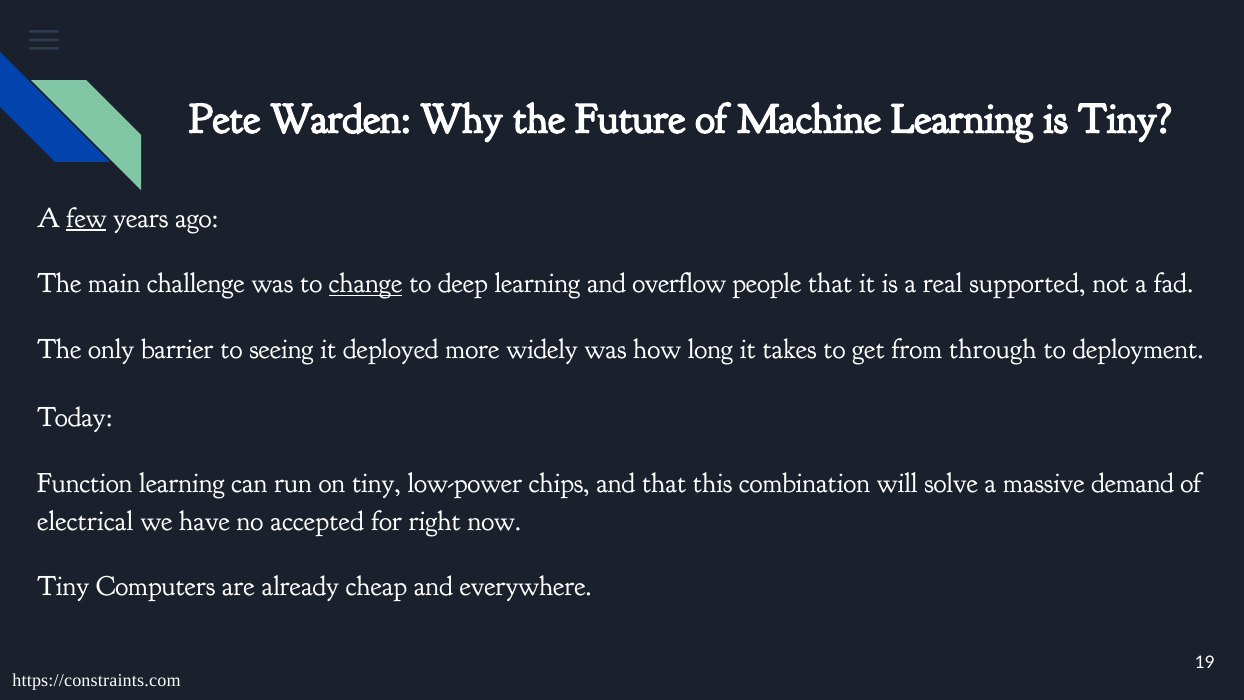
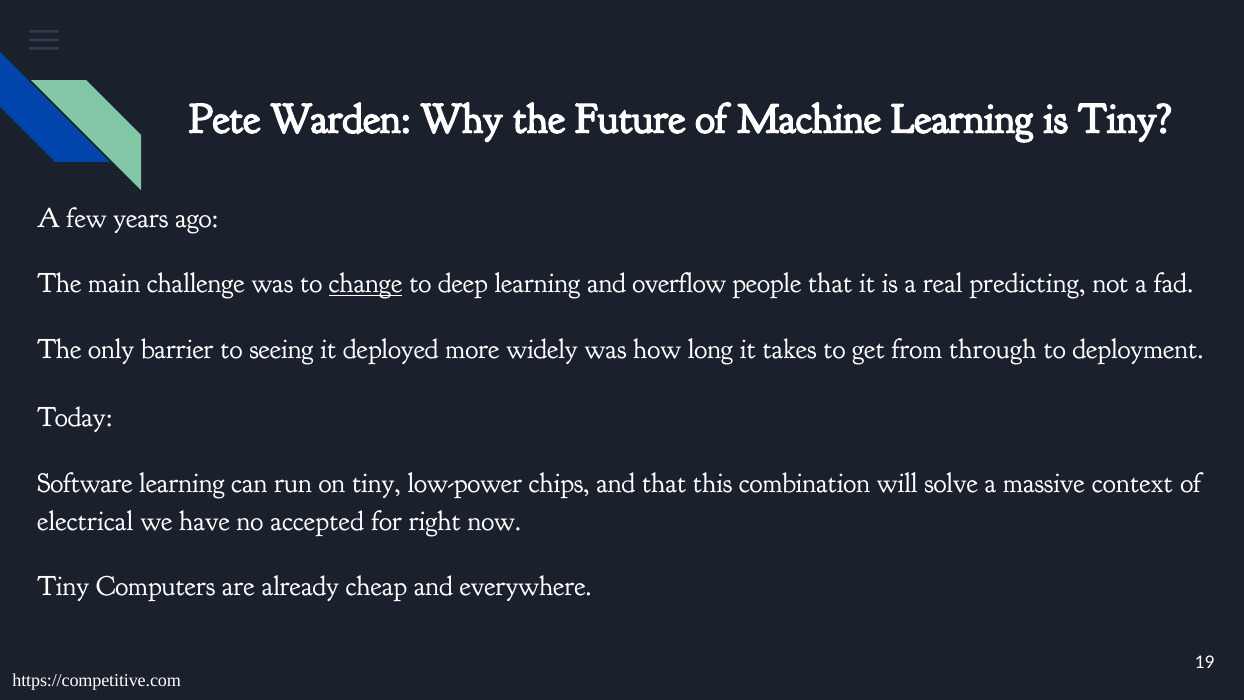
few underline: present -> none
supported: supported -> predicting
Function: Function -> Software
demand: demand -> context
https://constraints.com: https://constraints.com -> https://competitive.com
